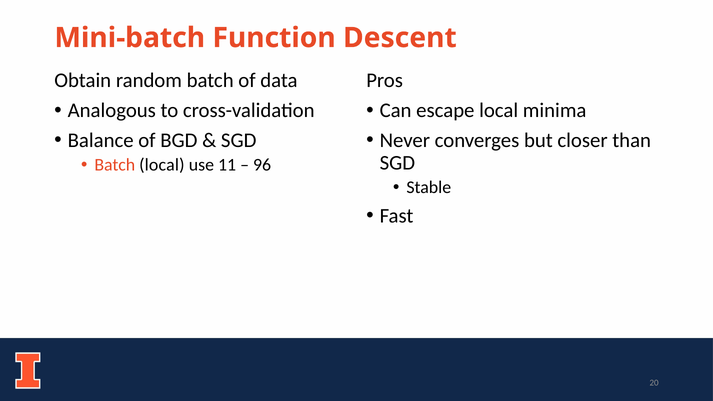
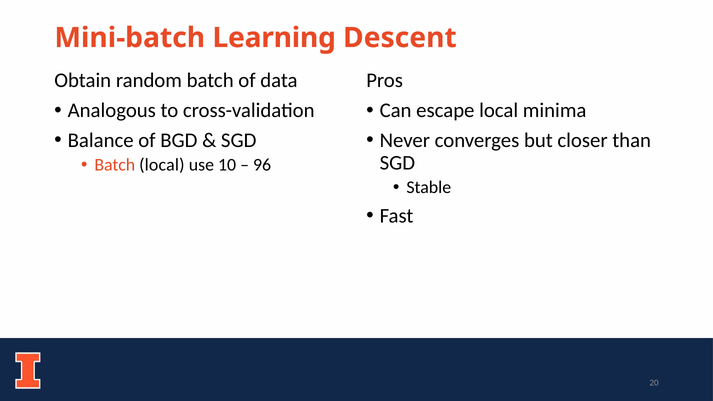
Function: Function -> Learning
11: 11 -> 10
